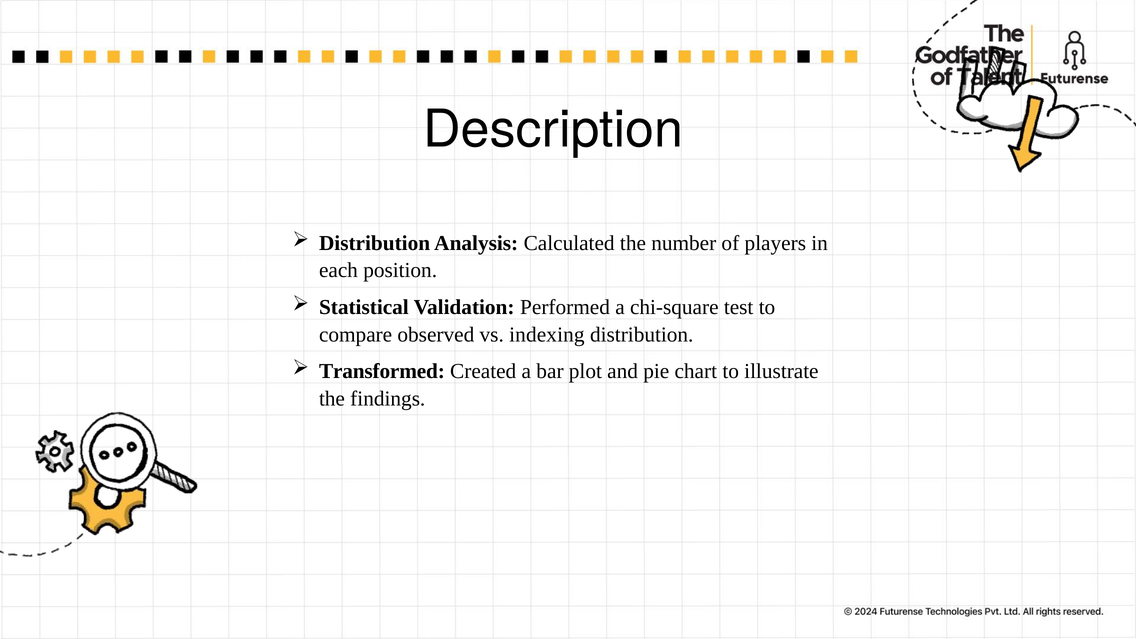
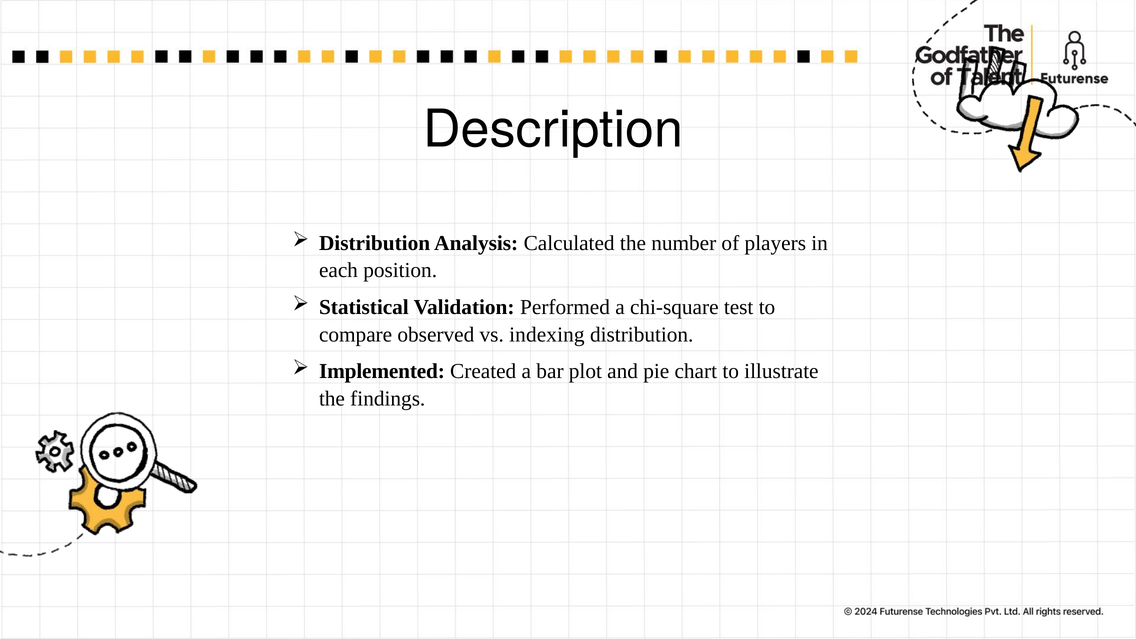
Transformed: Transformed -> Implemented
